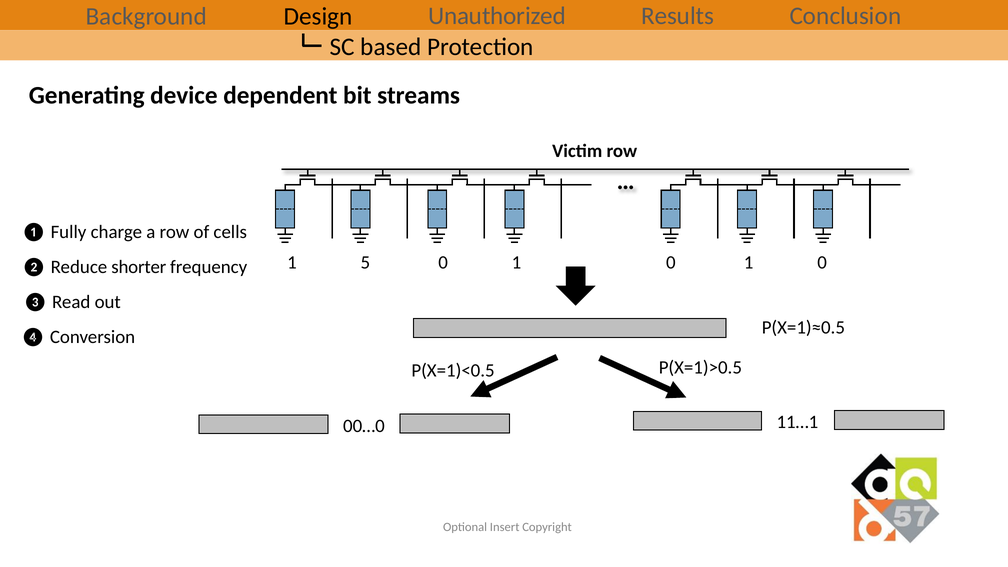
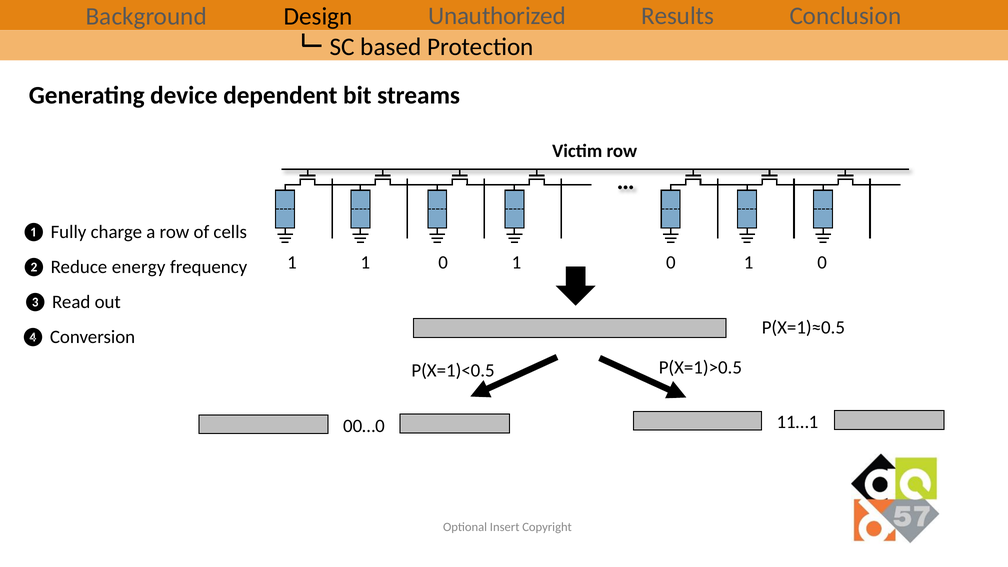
1 5: 5 -> 1
shorter: shorter -> energy
